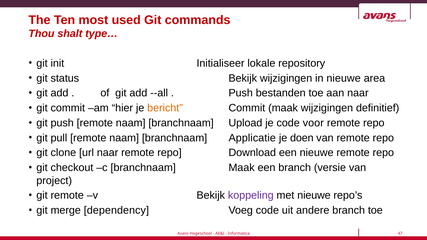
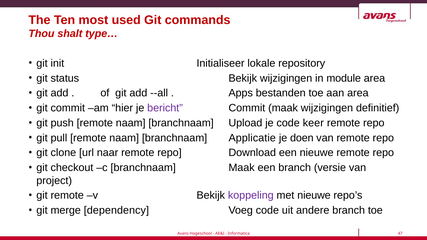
in nieuwe: nieuwe -> module
Push at (241, 93): Push -> Apps
aan naar: naar -> area
bericht colour: orange -> purple
voor: voor -> keer
